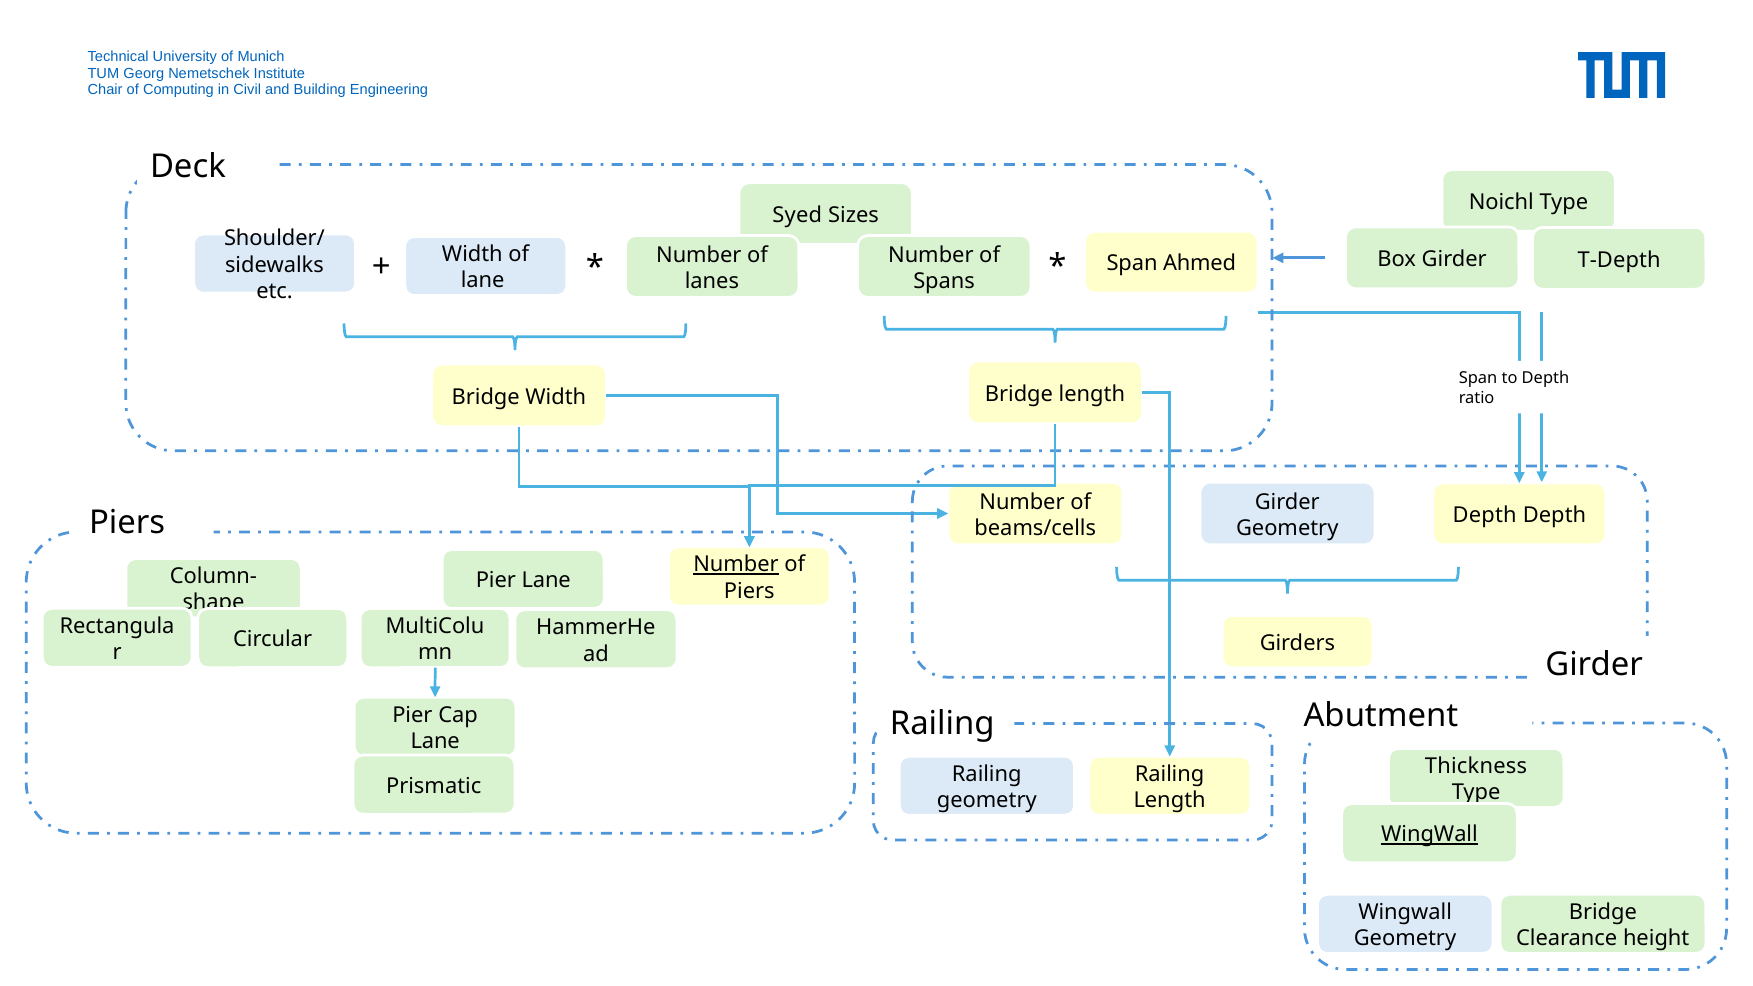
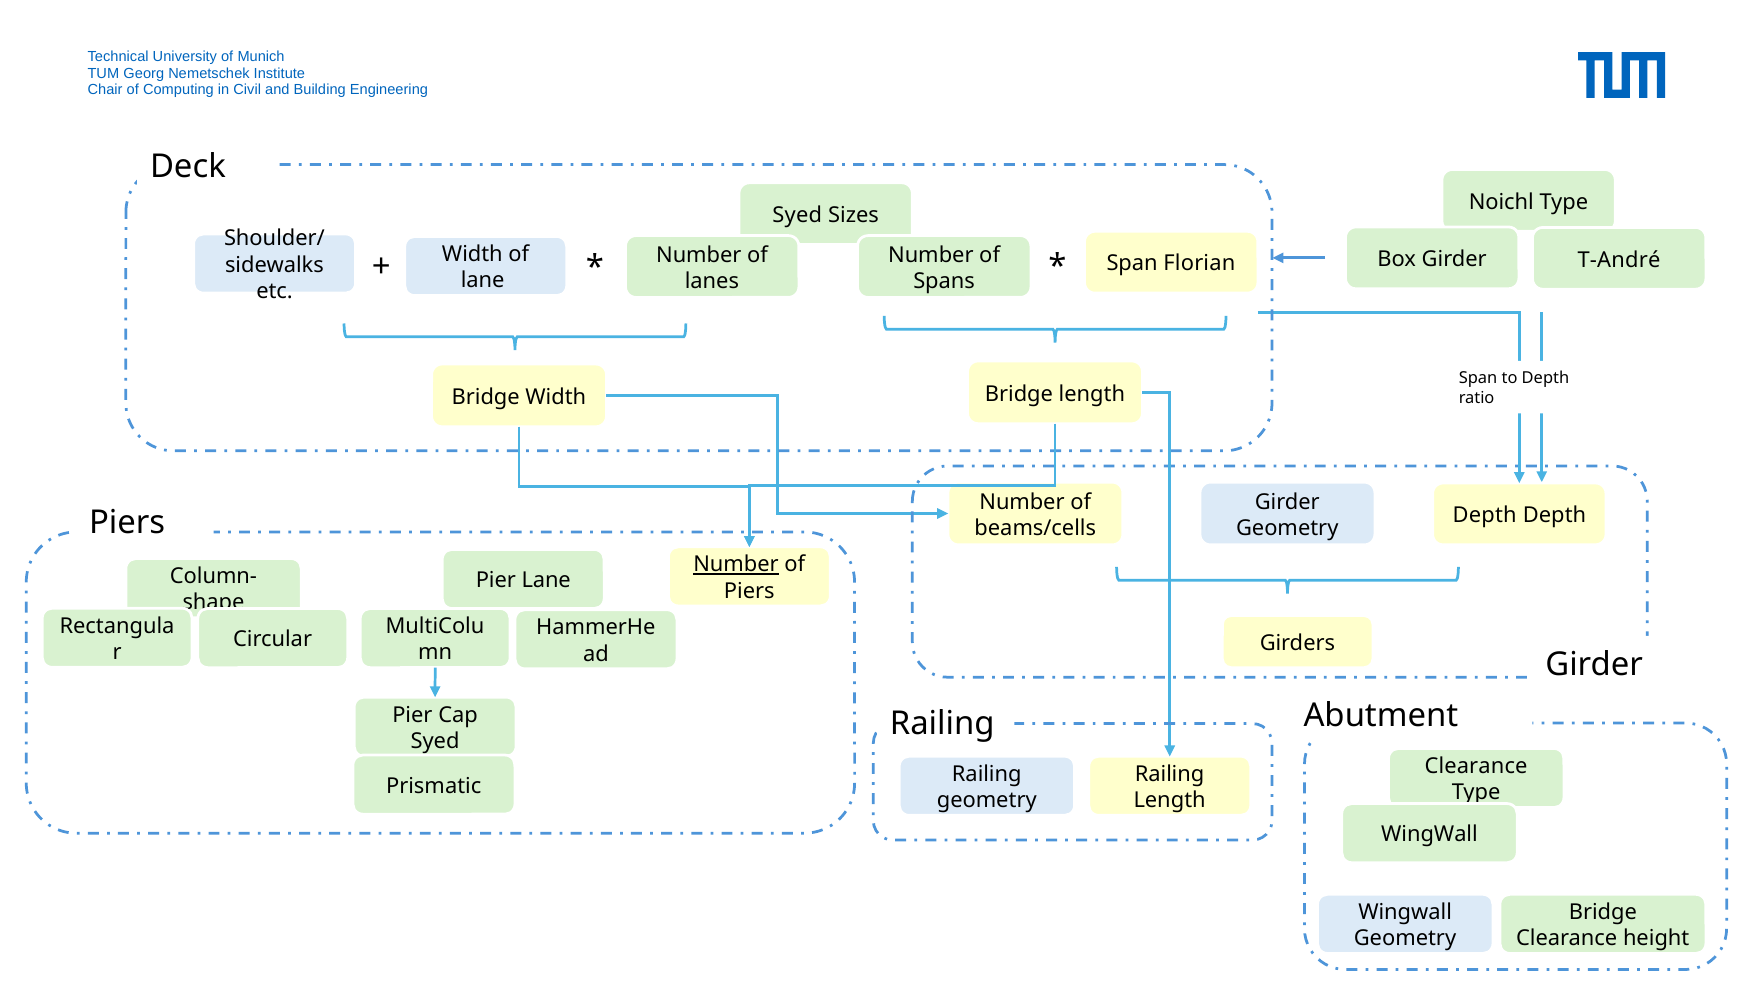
T-Depth: T-Depth -> T-André
Ahmed: Ahmed -> Florian
Lane at (435, 741): Lane -> Syed
Thickness at (1476, 766): Thickness -> Clearance
WingWall at (1429, 835) underline: present -> none
